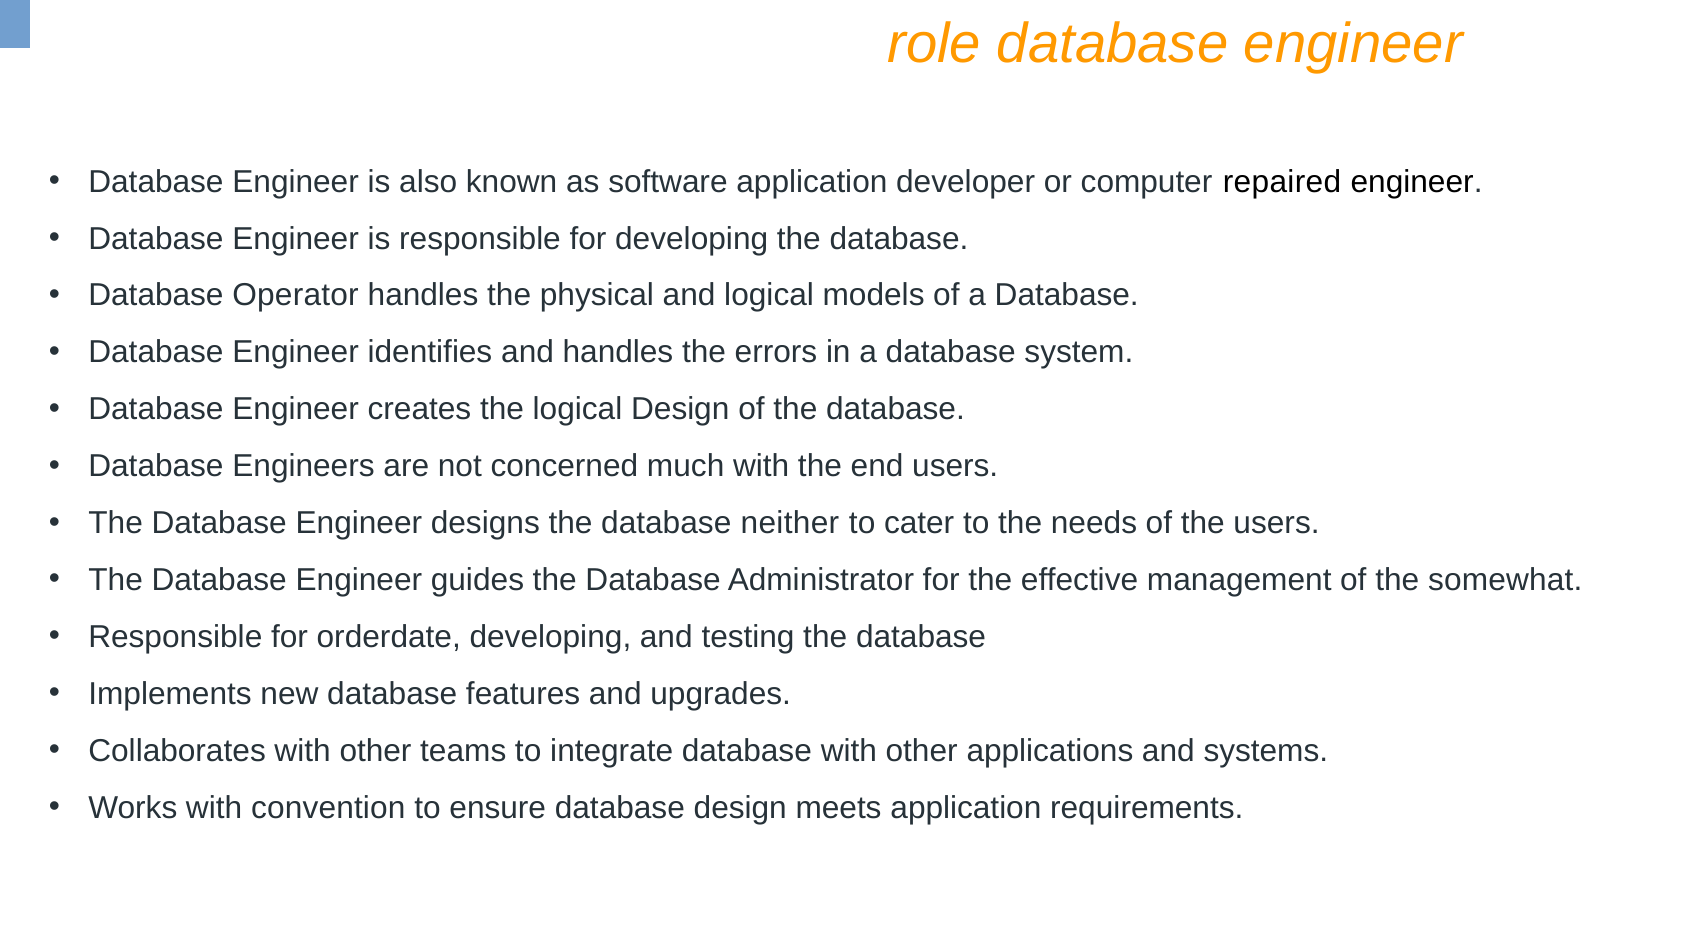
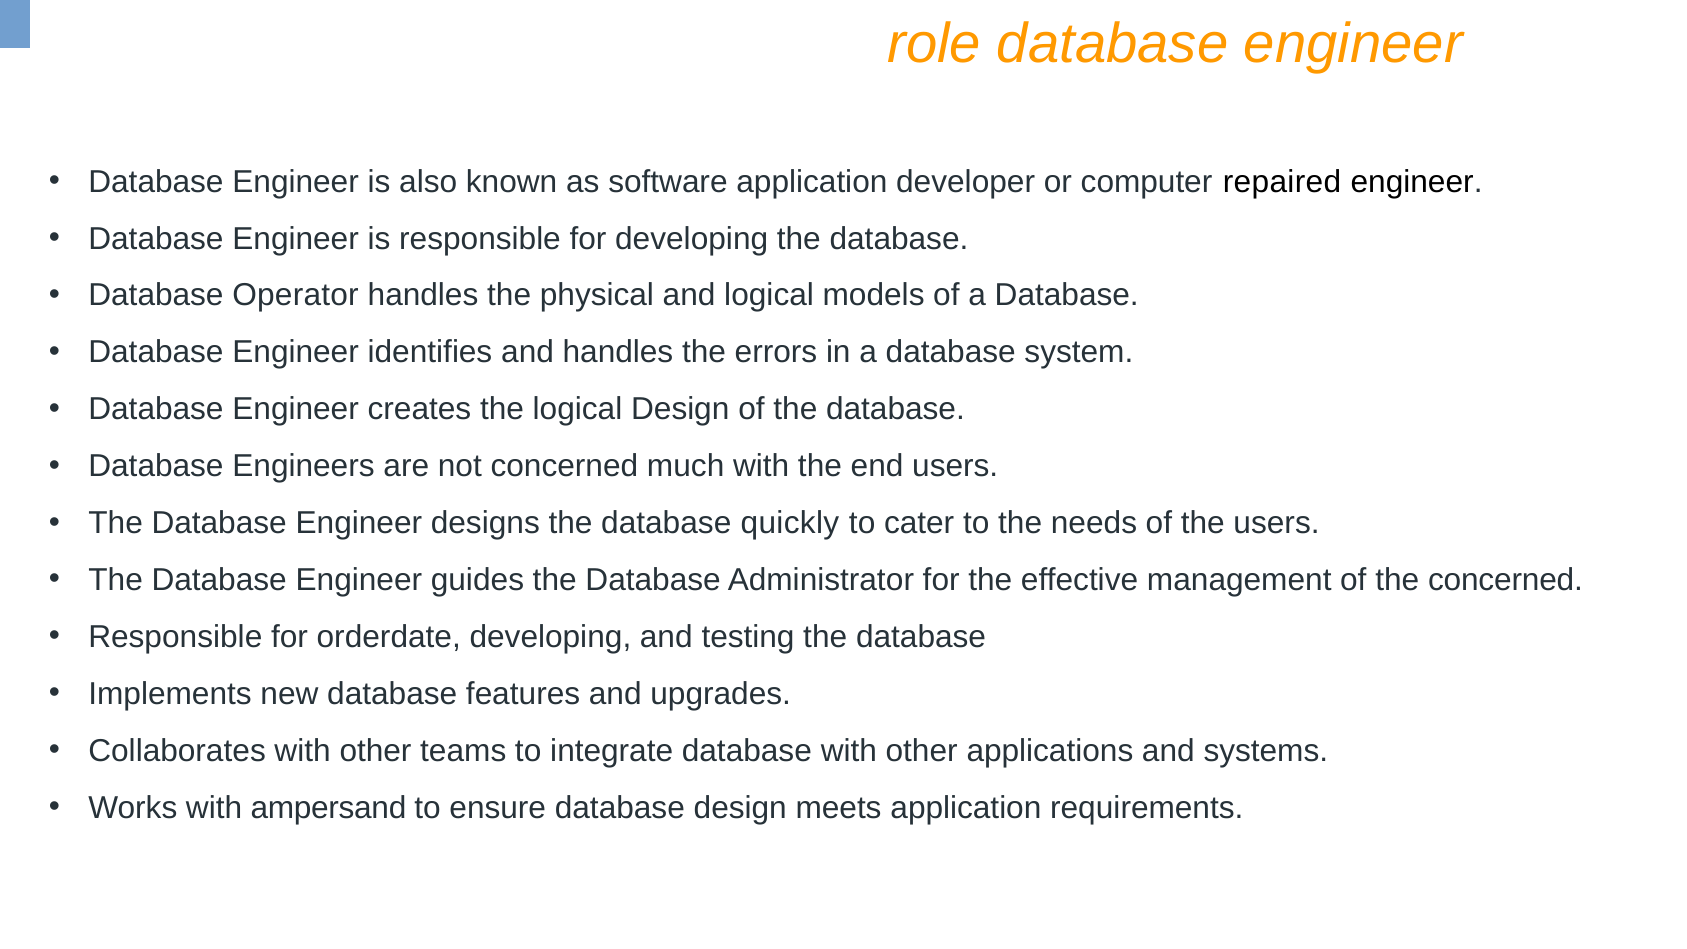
neither: neither -> quickly
the somewhat: somewhat -> concerned
convention: convention -> ampersand
